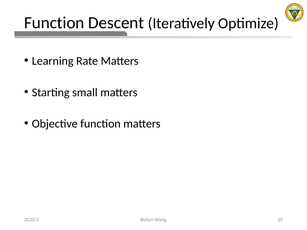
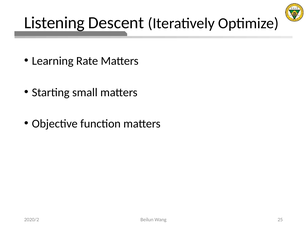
Function at (54, 23): Function -> Listening
